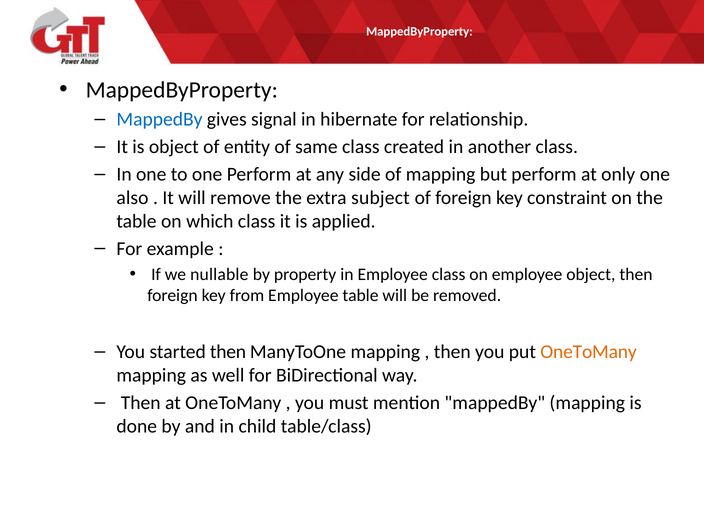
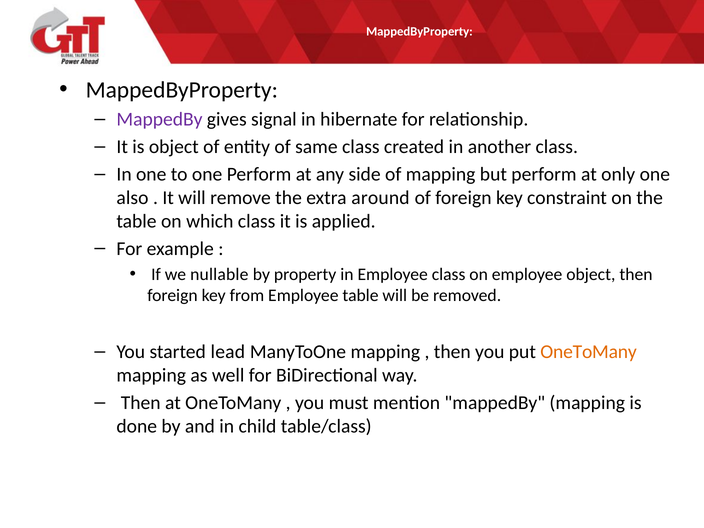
MappedBy at (159, 119) colour: blue -> purple
subject: subject -> around
started then: then -> lead
